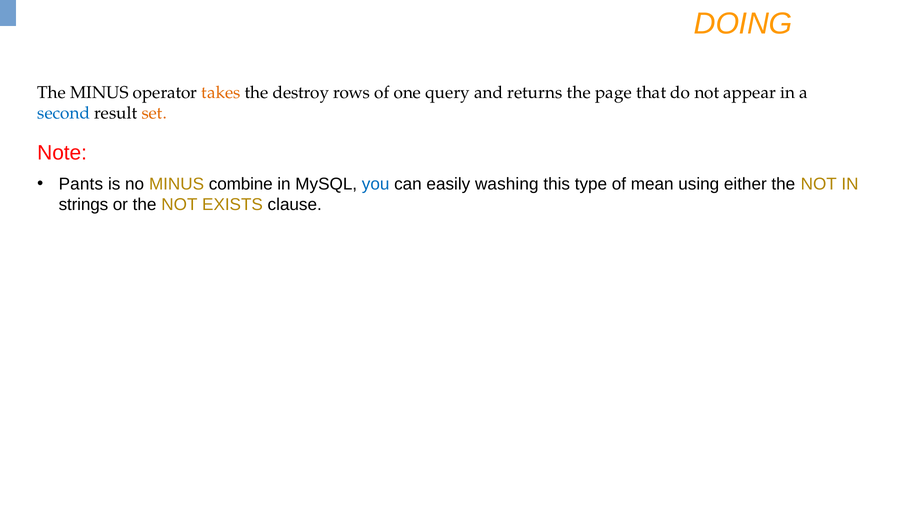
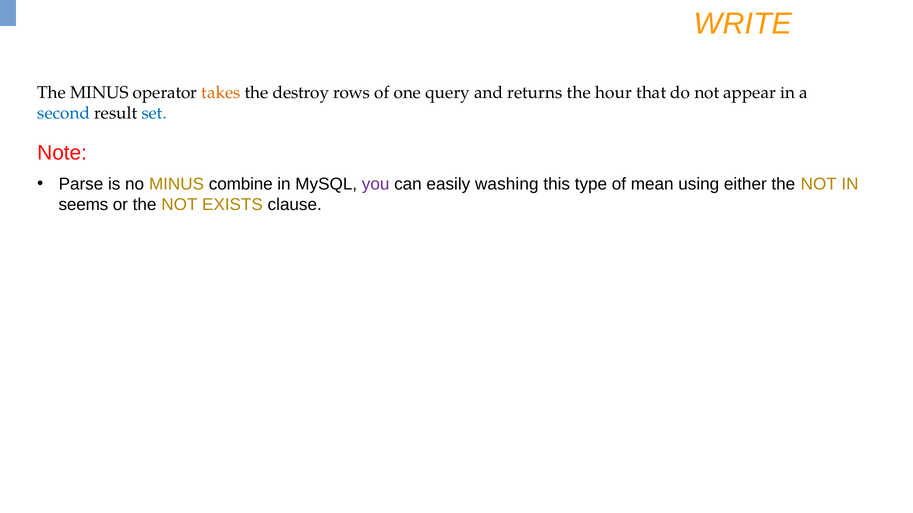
DOING: DOING -> WRITE
page: page -> hour
set colour: orange -> blue
Pants: Pants -> Parse
you colour: blue -> purple
strings: strings -> seems
